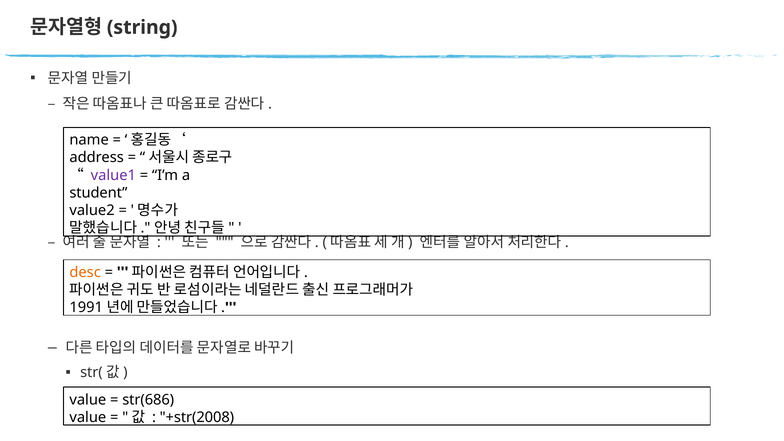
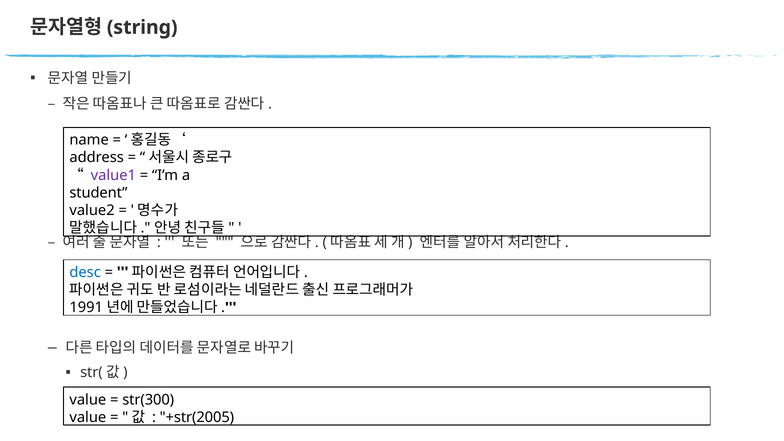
desc colour: orange -> blue
str(686: str(686 -> str(300
+str(2008: +str(2008 -> +str(2005
